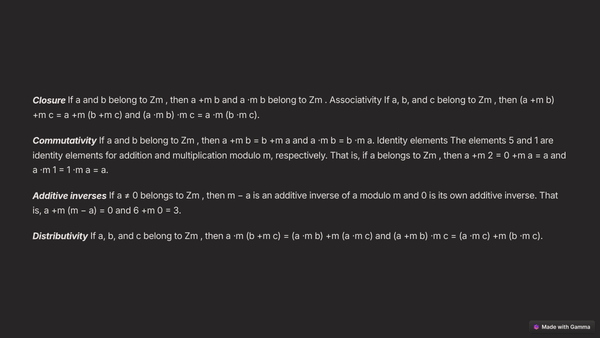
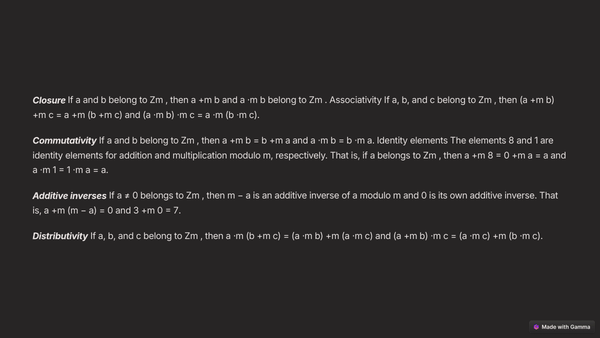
elements 5: 5 -> 8
+m 2: 2 -> 8
6: 6 -> 3
3: 3 -> 7
